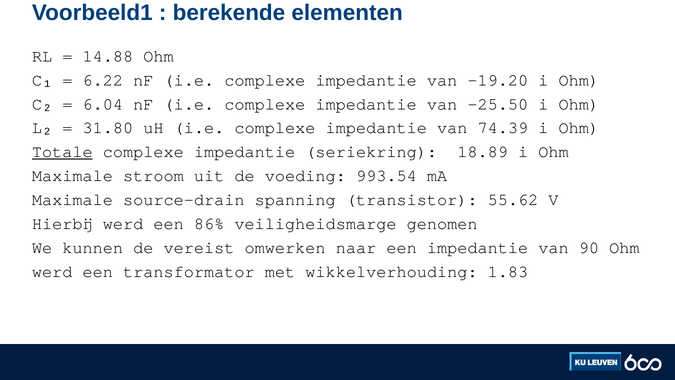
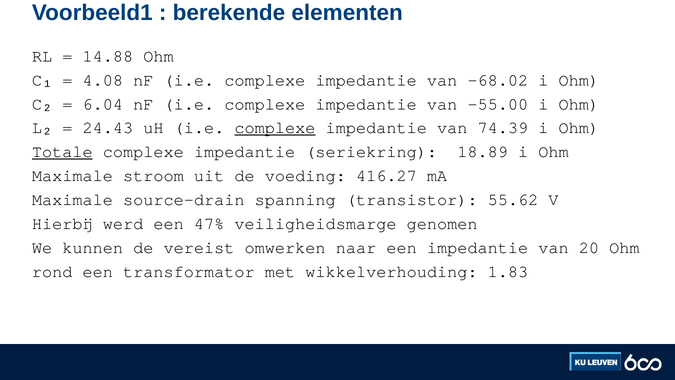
6.22: 6.22 -> 4.08
-19.20: -19.20 -> -68.02
-25.50: -25.50 -> -55.00
31.80: 31.80 -> 24.43
complexe at (275, 128) underline: none -> present
993.54: 993.54 -> 416.27
86%: 86% -> 47%
90: 90 -> 20
werd at (52, 271): werd -> rond
